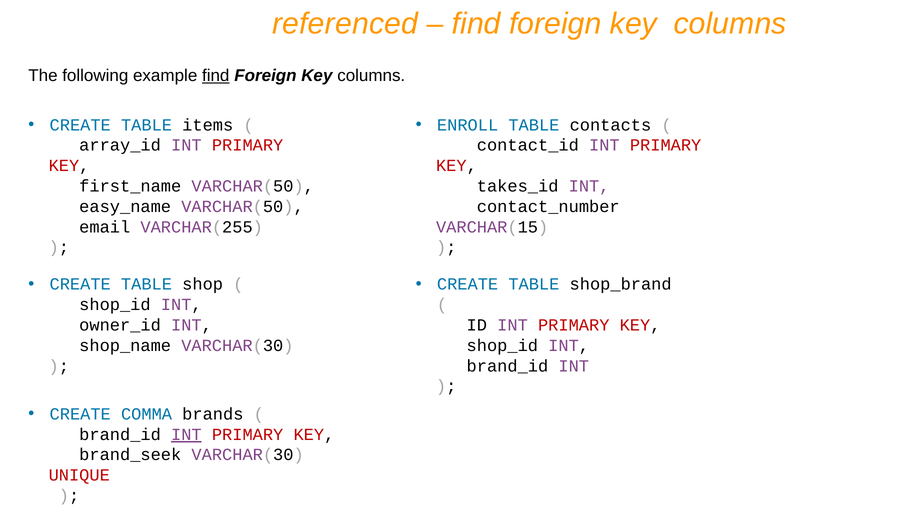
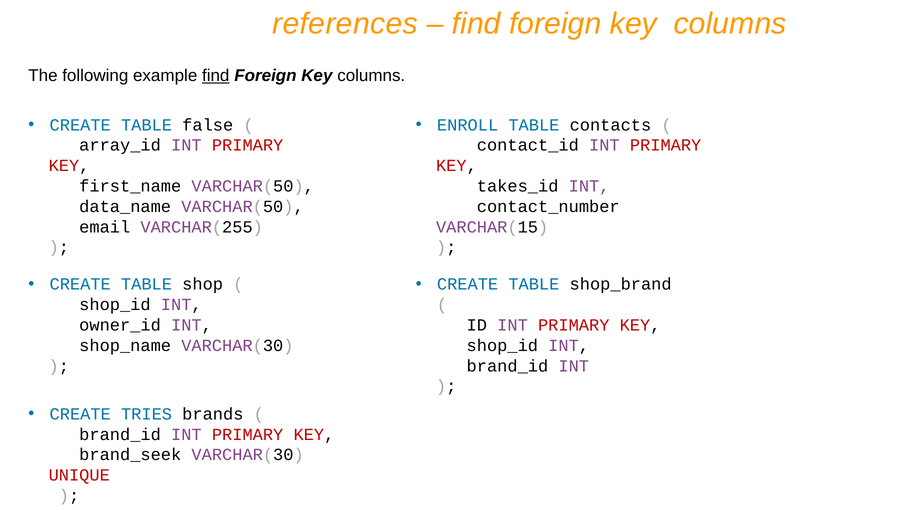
referenced: referenced -> references
items: items -> false
easy_name: easy_name -> data_name
COMMA: COMMA -> TRIES
INT at (186, 435) underline: present -> none
